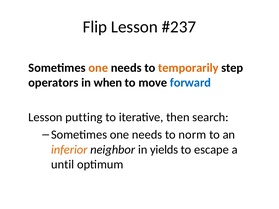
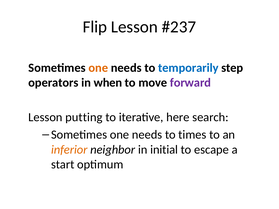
temporarily colour: orange -> blue
forward colour: blue -> purple
then: then -> here
norm: norm -> times
yields: yields -> initial
until: until -> start
